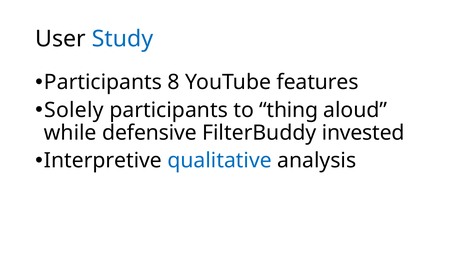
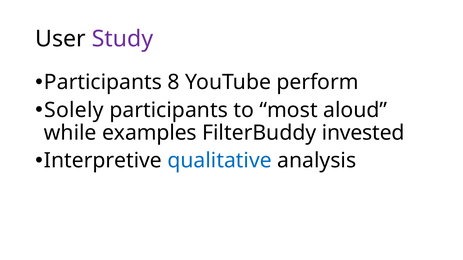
Study colour: blue -> purple
features: features -> perform
thing: thing -> most
defensive: defensive -> examples
